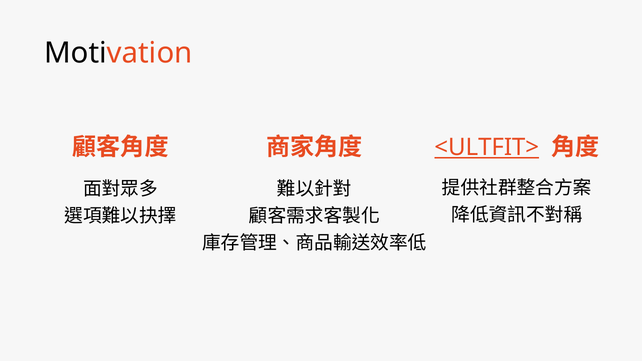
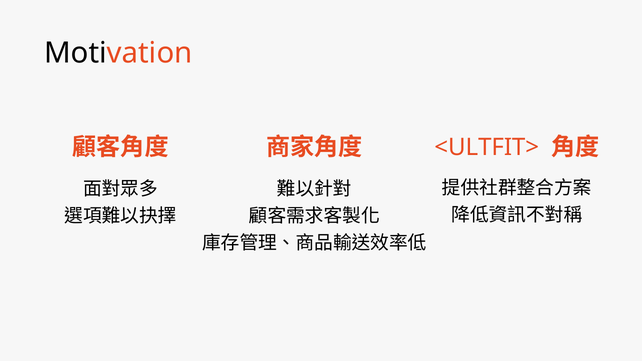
<ULTFIT> underline: present -> none
